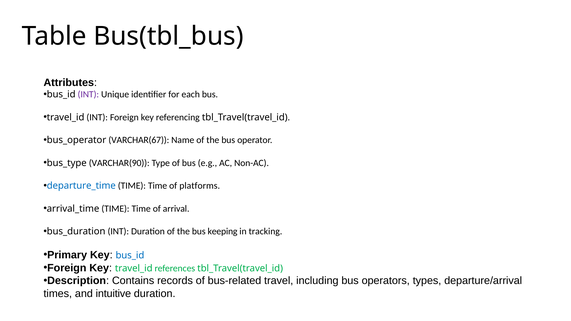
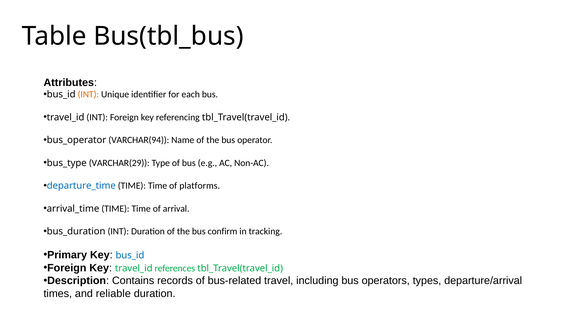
INT at (88, 95) colour: purple -> orange
VARCHAR(67: VARCHAR(67 -> VARCHAR(94
VARCHAR(90: VARCHAR(90 -> VARCHAR(29
keeping: keeping -> confirm
intuitive: intuitive -> reliable
